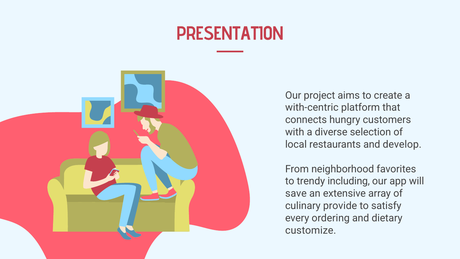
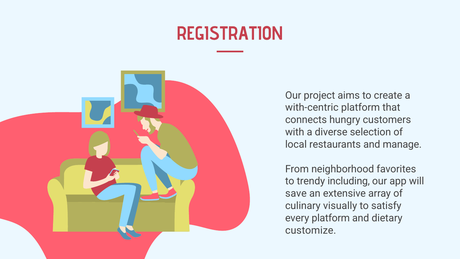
PRESENTATION: PRESENTATION -> REGISTRATION
develop: develop -> manage
provide: provide -> visually
every ordering: ordering -> platform
